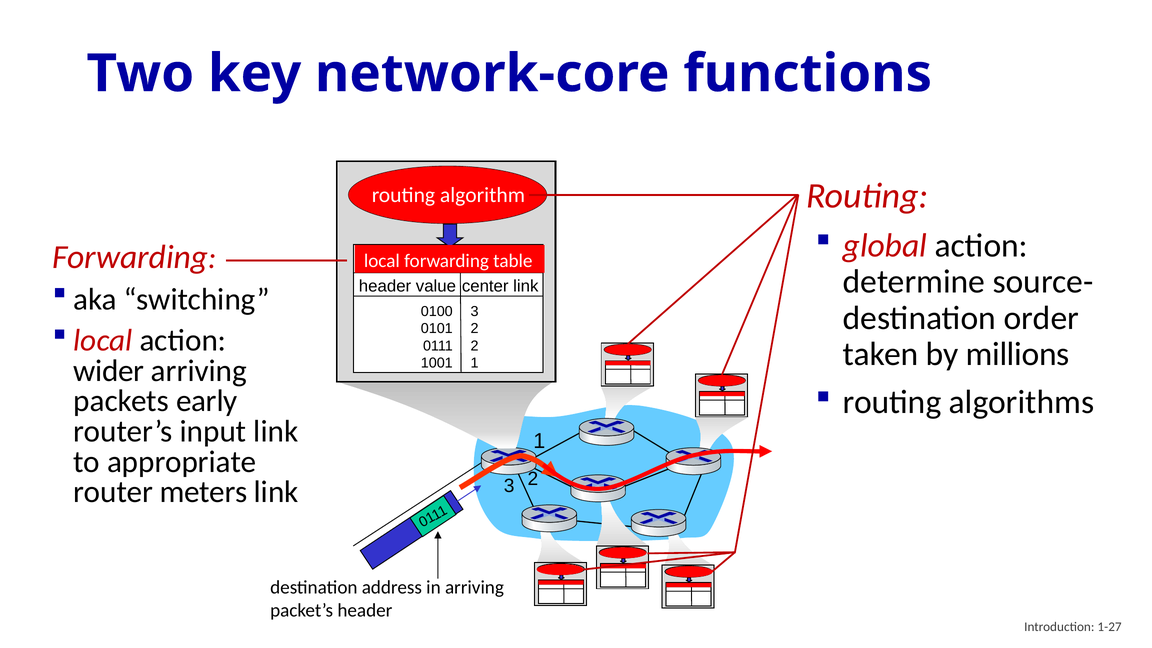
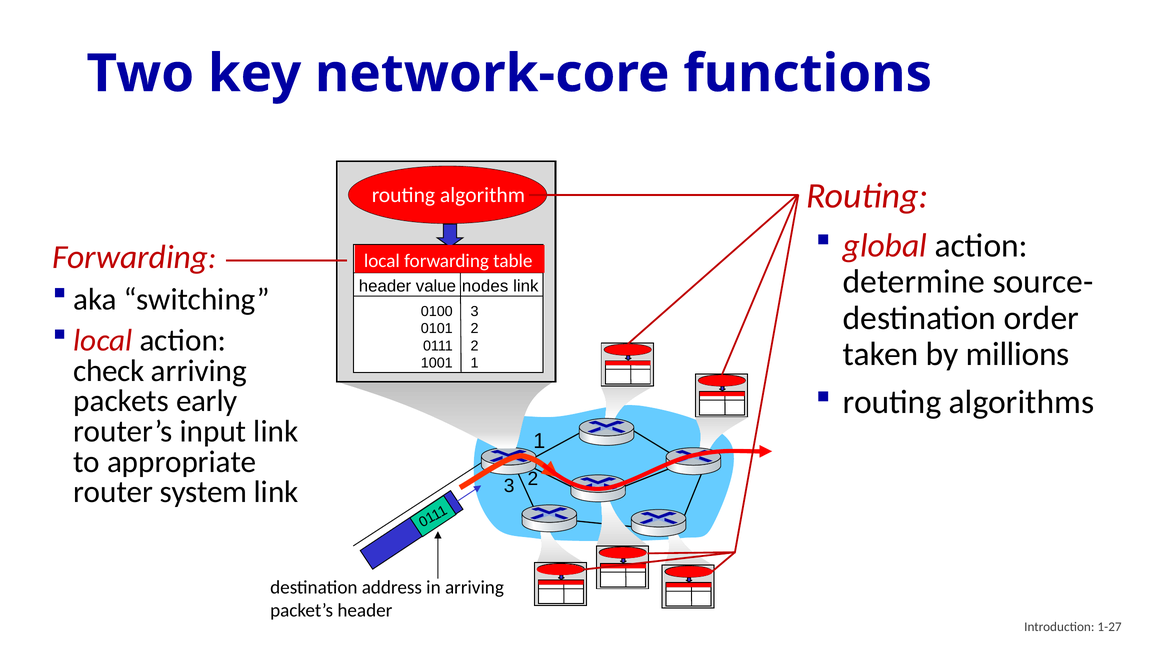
center: center -> nodes
wider: wider -> check
meters: meters -> system
